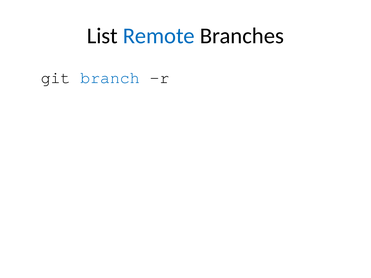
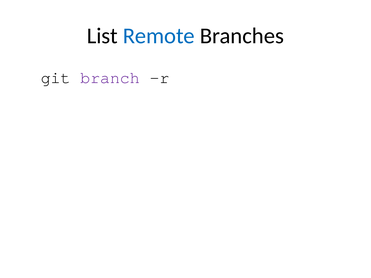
branch colour: blue -> purple
